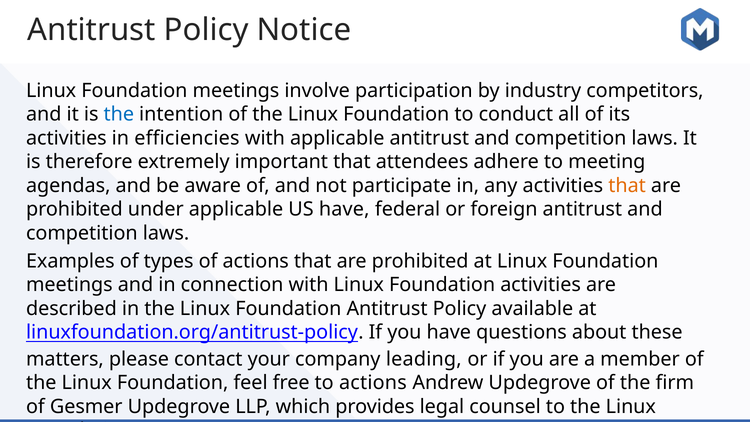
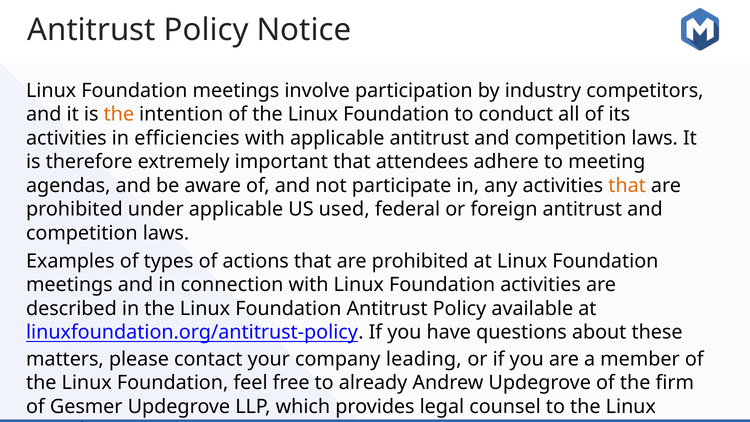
the at (119, 114) colour: blue -> orange
US have: have -> used
to actions: actions -> already
